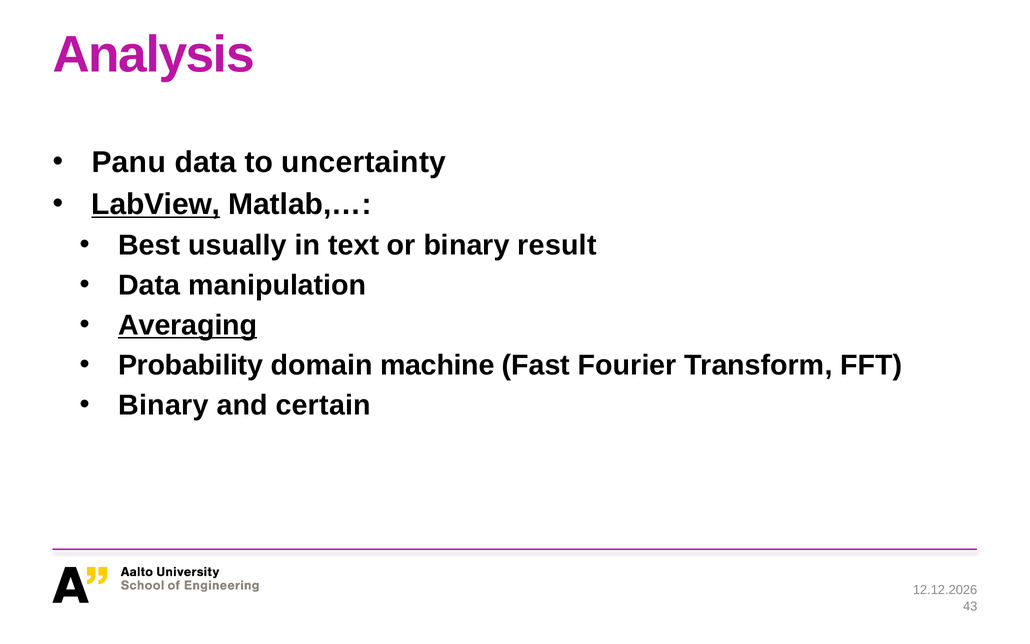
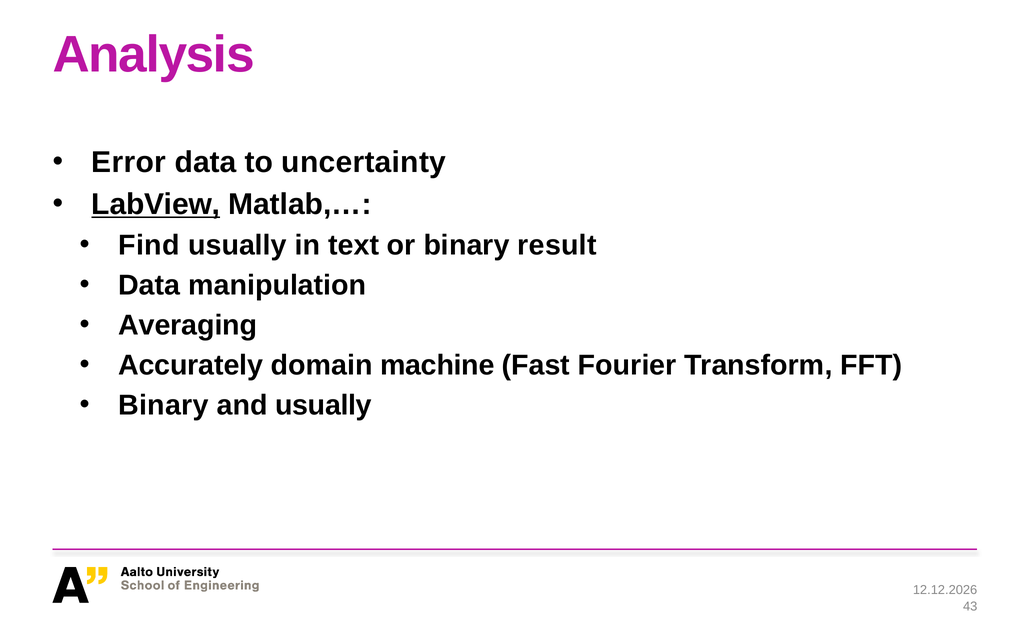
Panu: Panu -> Error
Best: Best -> Find
Averaging underline: present -> none
Probability: Probability -> Accurately
and certain: certain -> usually
